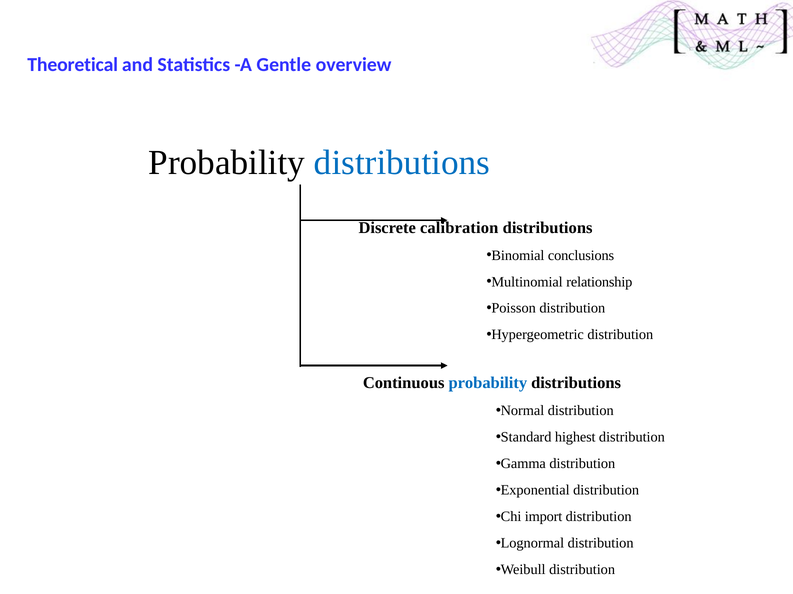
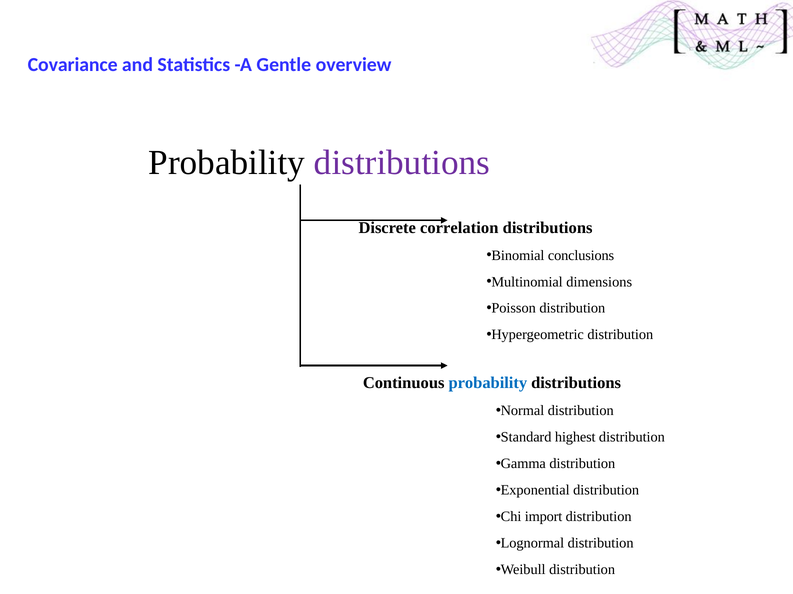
Theoretical: Theoretical -> Covariance
distributions at (402, 163) colour: blue -> purple
calibration: calibration -> correlation
relationship: relationship -> dimensions
